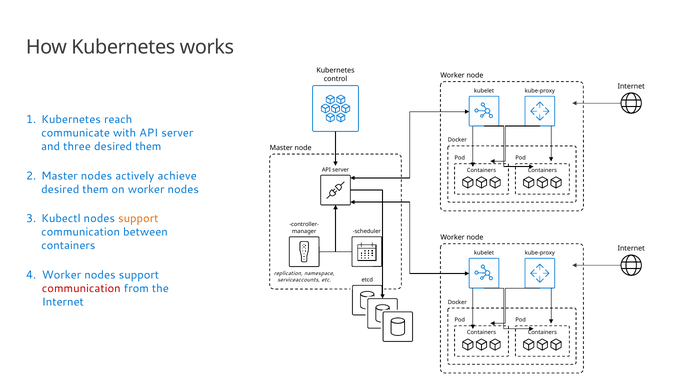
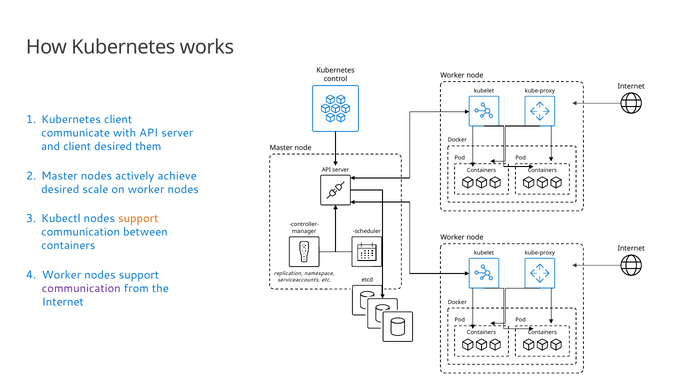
Kubernetes reach: reach -> client
and three: three -> client
them at (95, 189): them -> scale
communication at (81, 288) colour: red -> purple
